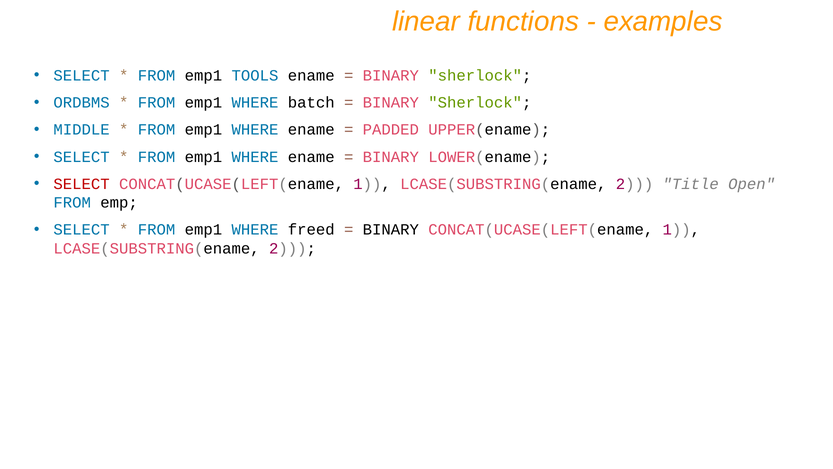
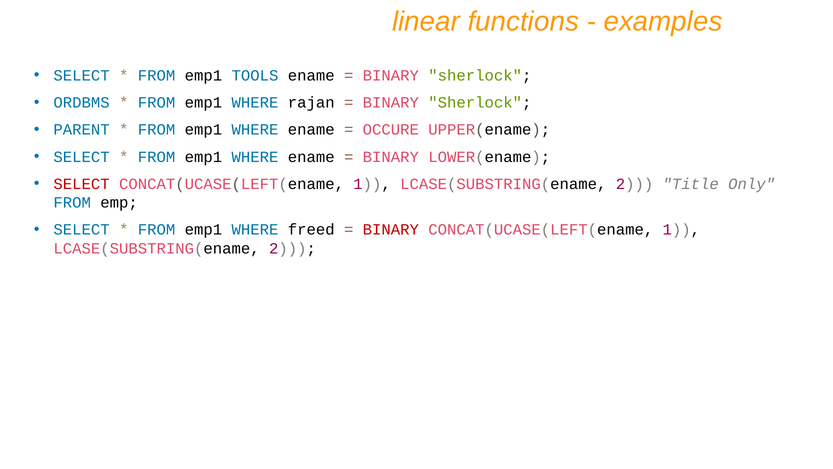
batch: batch -> rajan
MIDDLE: MIDDLE -> PARENT
PADDED: PADDED -> OCCURE
Open: Open -> Only
BINARY at (391, 230) colour: black -> red
